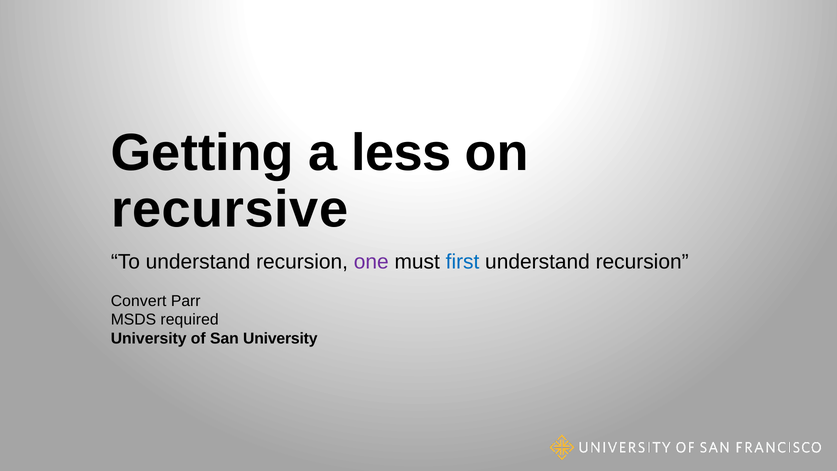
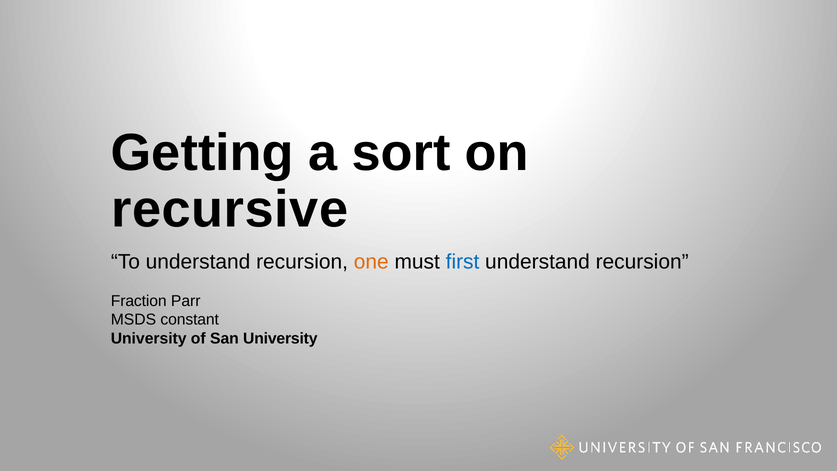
less: less -> sort
one colour: purple -> orange
Convert: Convert -> Fraction
required: required -> constant
